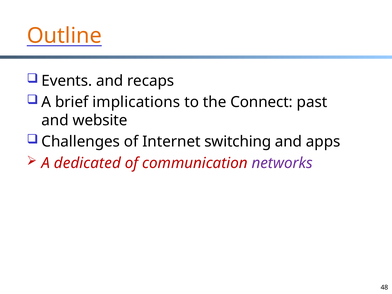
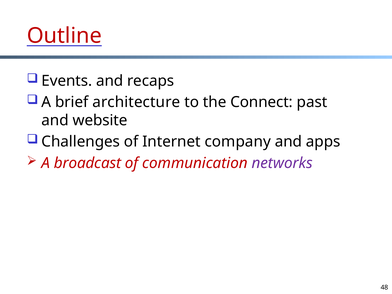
Outline colour: orange -> red
implications: implications -> architecture
switching: switching -> company
dedicated: dedicated -> broadcast
